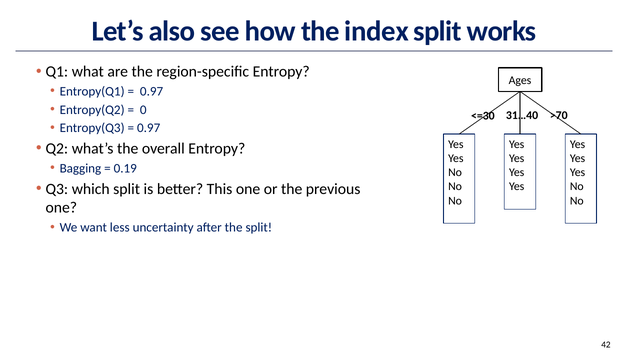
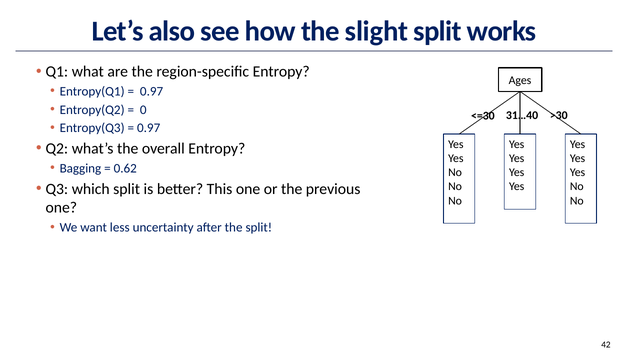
index: index -> slight
>70: >70 -> >30
0.19: 0.19 -> 0.62
